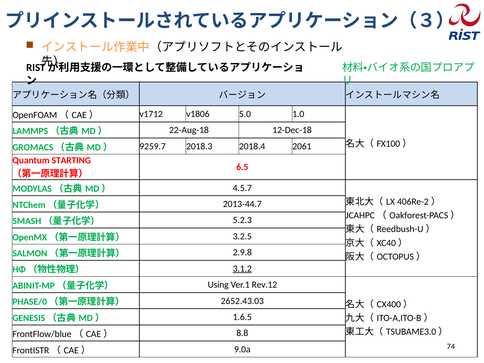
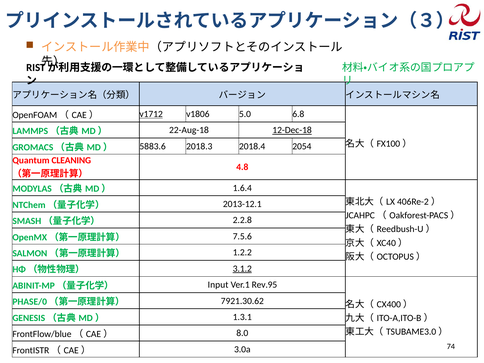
v1712 underline: none -> present
1.0: 1.0 -> 6.8
12-Dec-18 underline: none -> present
9259.7: 9259.7 -> 5883.6
2061: 2061 -> 2054
STARTING: STARTING -> CLEANING
6.5: 6.5 -> 4.8
4.5.7: 4.5.7 -> 1.6.4
2013-44.7: 2013-44.7 -> 2013-12.1
5.2.3: 5.2.3 -> 2.2.8
3.2.5: 3.2.5 -> 7.5.6
2.9.8: 2.9.8 -> 1.2.2
Using: Using -> Input
Rev.12: Rev.12 -> Rev.95
2652.43.03: 2652.43.03 -> 7921.30.62
1.6.5: 1.6.5 -> 1.3.1
8.8: 8.8 -> 8.0
9.0a: 9.0a -> 3.0a
